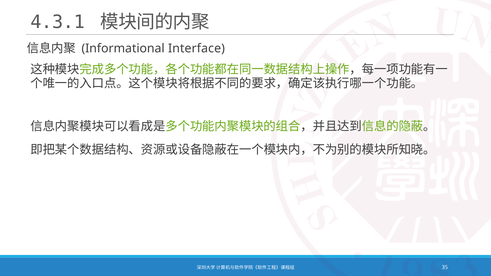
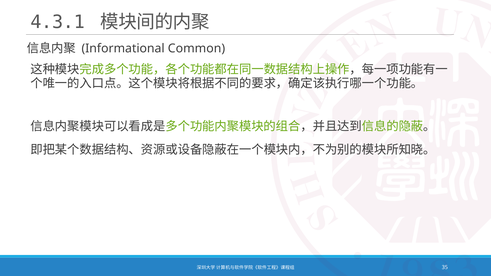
Interface: Interface -> Common
